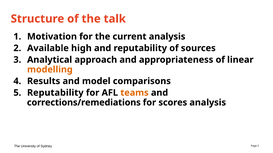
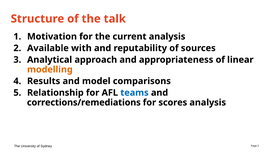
high: high -> with
Reputability at (55, 93): Reputability -> Relationship
teams colour: orange -> blue
